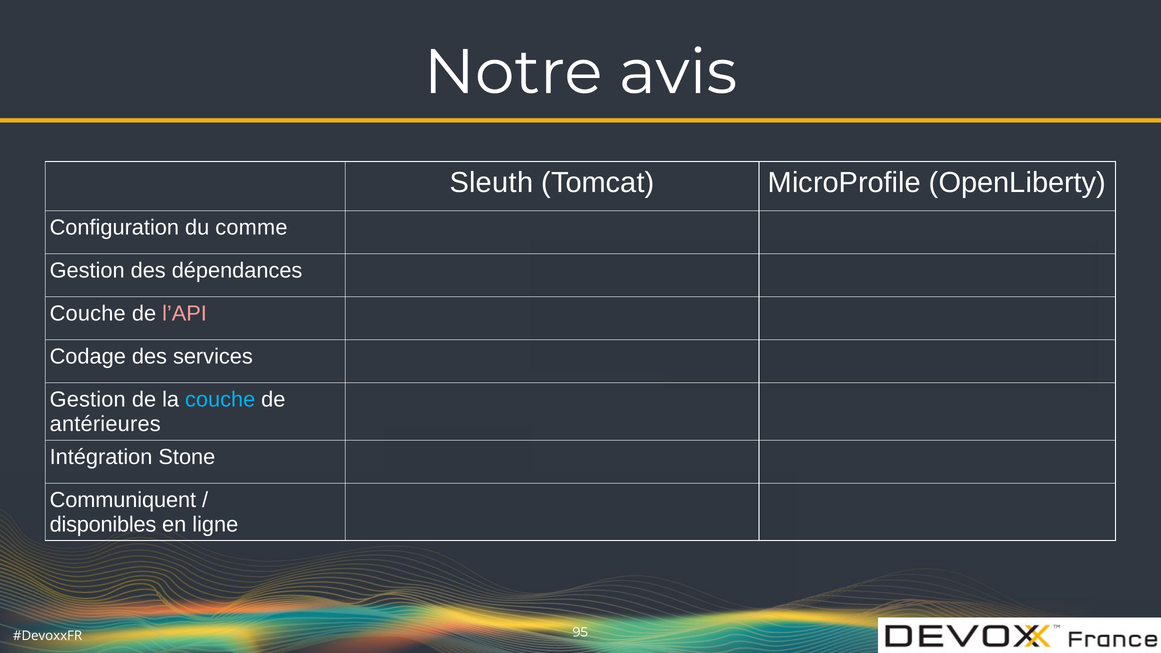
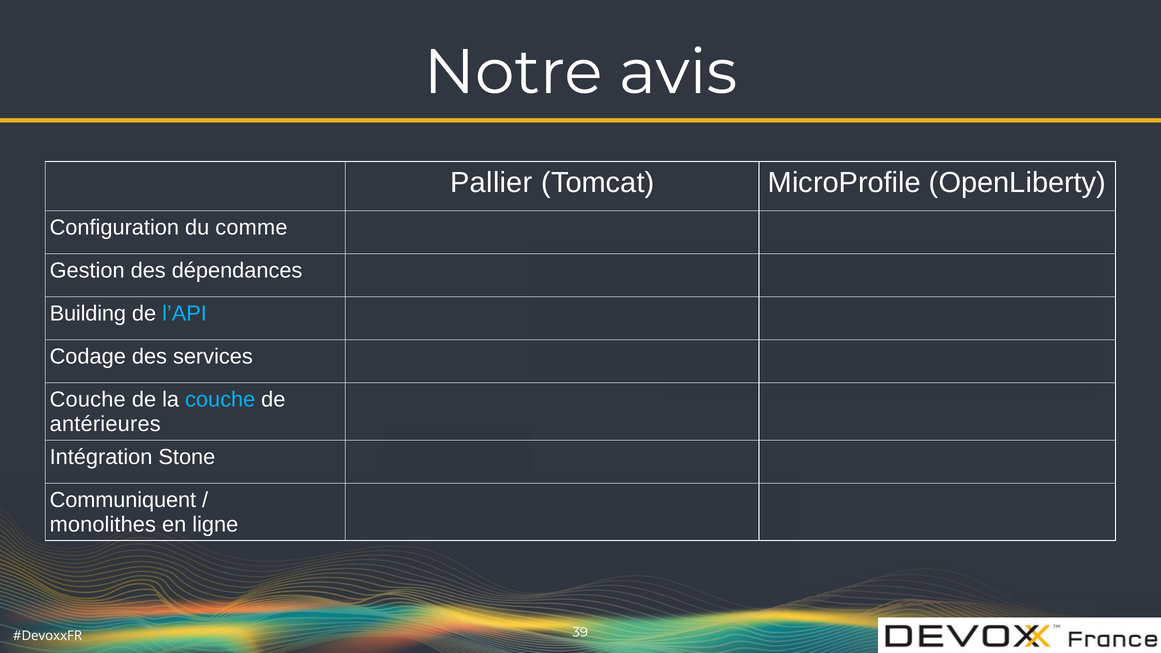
Sleuth: Sleuth -> Pallier
Couche at (88, 314): Couche -> Building
l’API colour: pink -> light blue
Gestion at (88, 400): Gestion -> Couche
disponibles: disponibles -> monolithes
95: 95 -> 39
